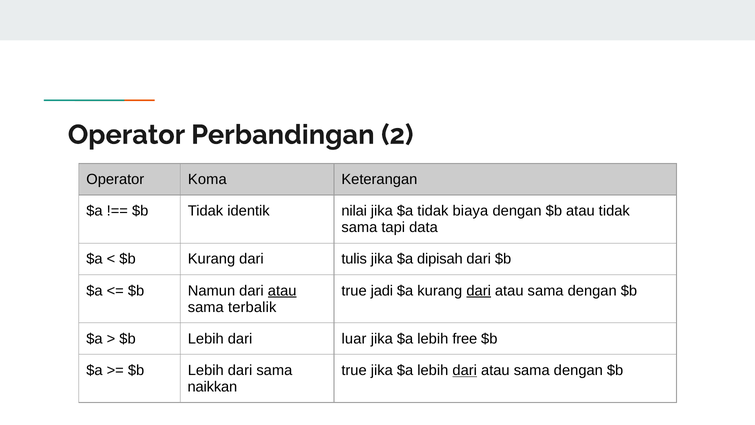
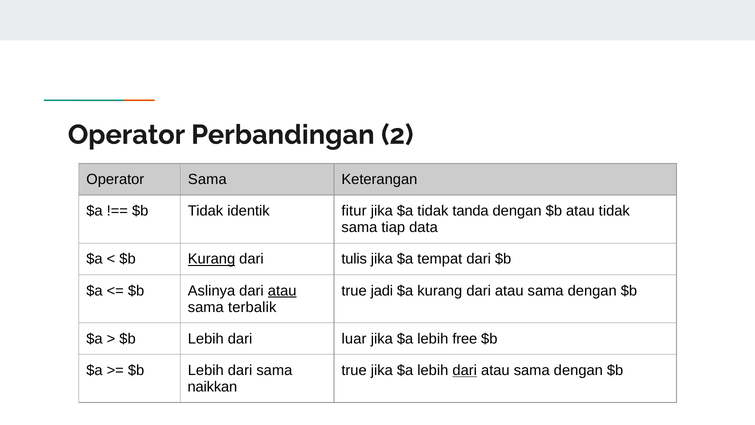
Operator Koma: Koma -> Sama
nilai: nilai -> fitur
biaya: biaya -> tanda
tapi: tapi -> tiap
Kurang at (212, 259) underline: none -> present
dipisah: dipisah -> tempat
Namun: Namun -> Aslinya
dari at (479, 291) underline: present -> none
